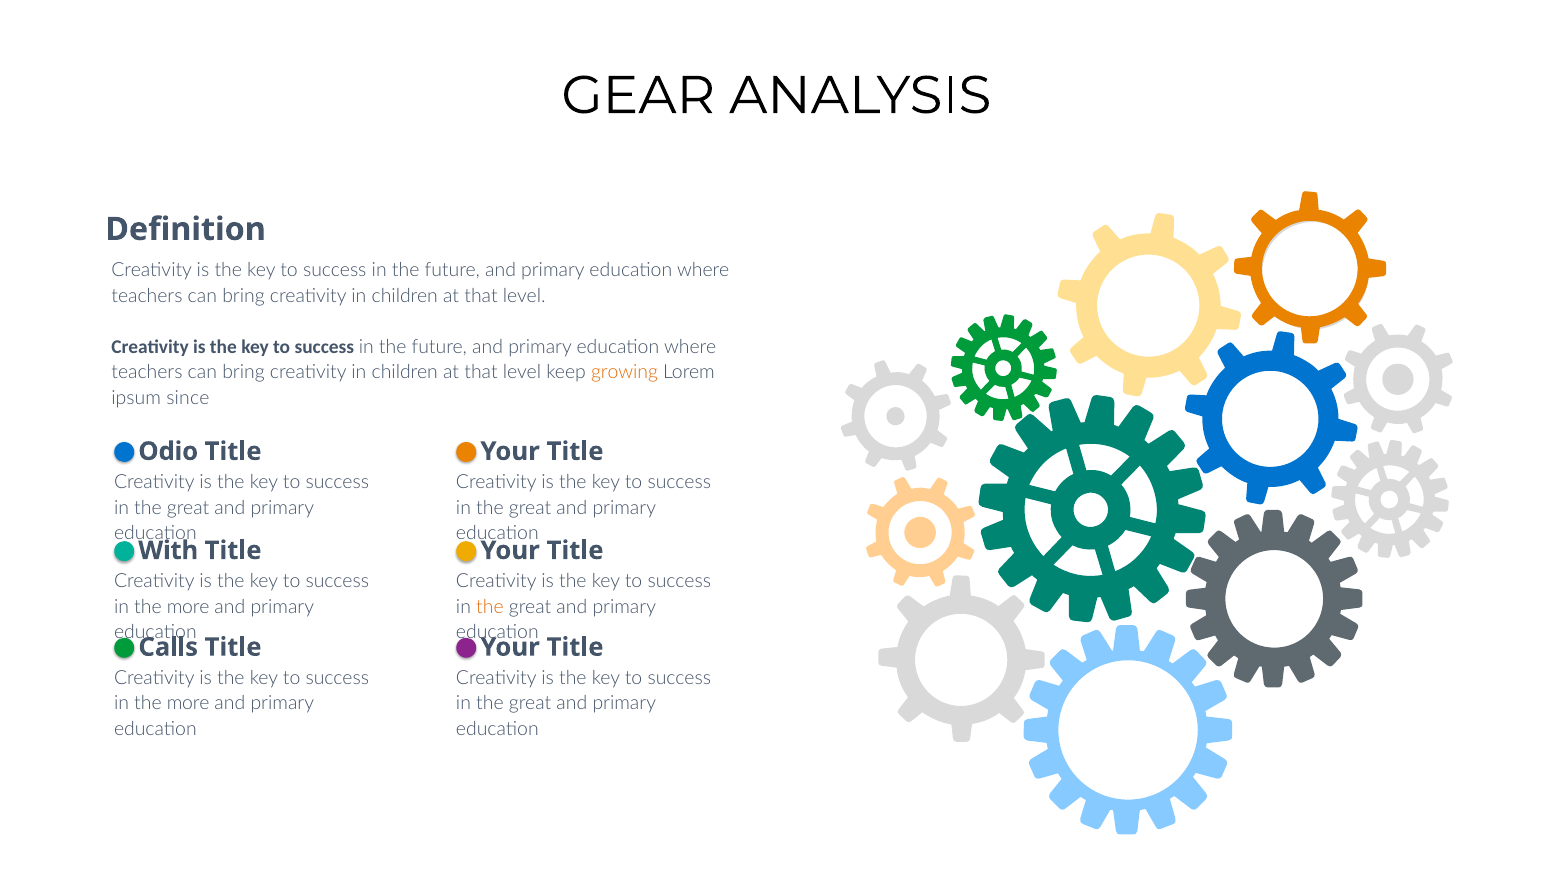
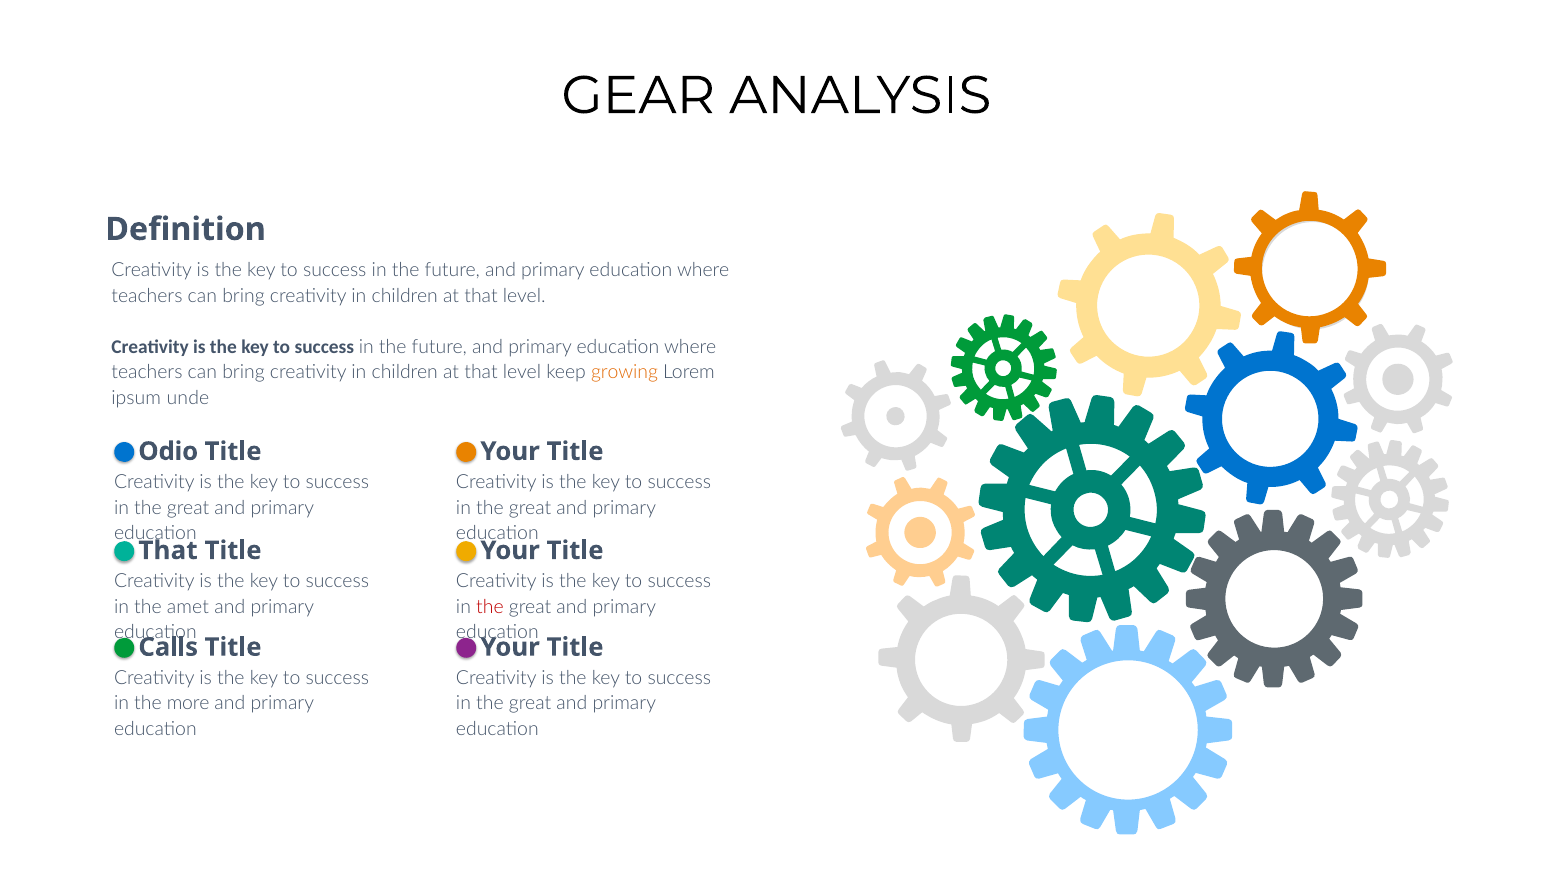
since: since -> unde
With at (168, 551): With -> That
more at (188, 607): more -> amet
the at (490, 607) colour: orange -> red
